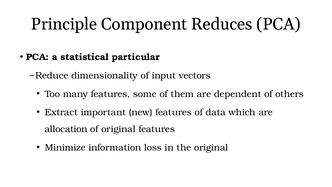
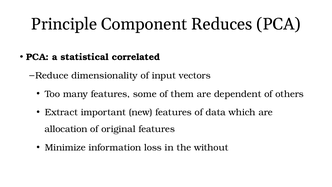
particular: particular -> correlated
the original: original -> without
